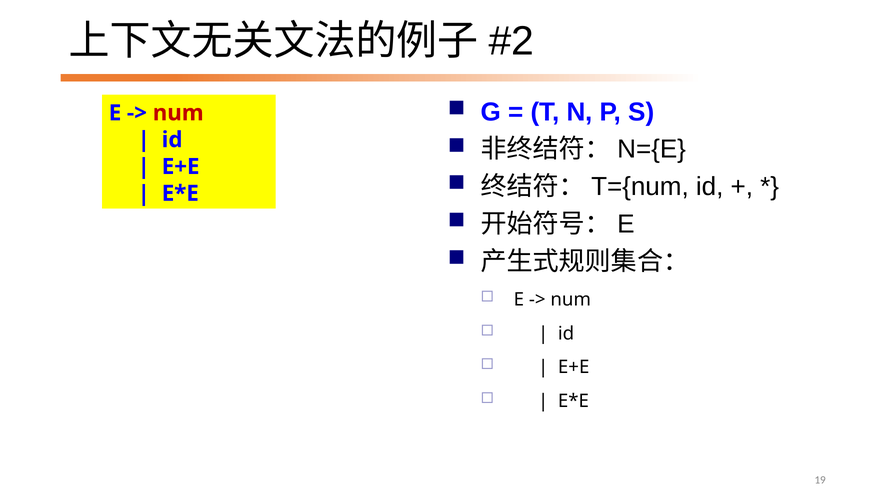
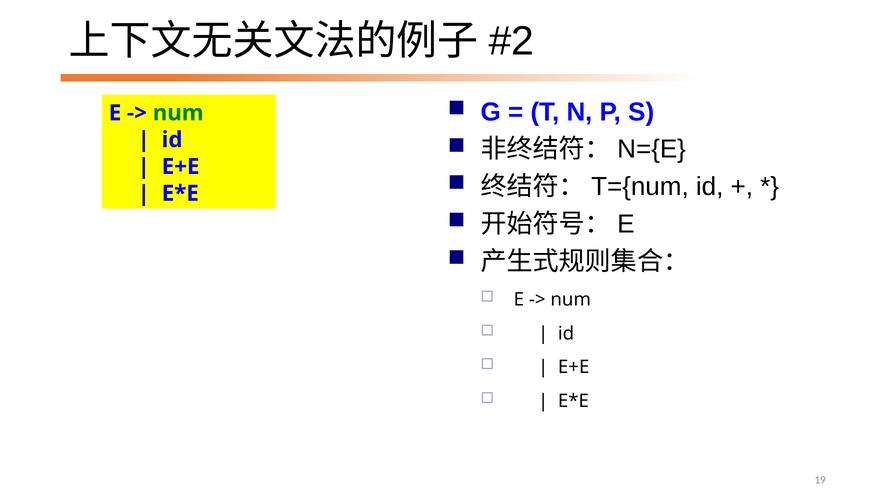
num at (178, 113) colour: red -> green
